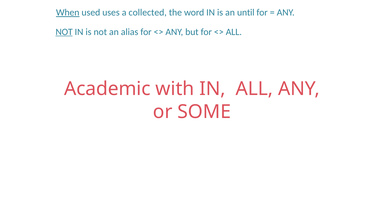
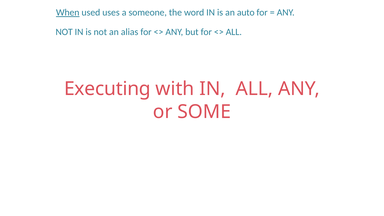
collected: collected -> someone
until: until -> auto
NOT at (64, 32) underline: present -> none
Academic: Academic -> Executing
